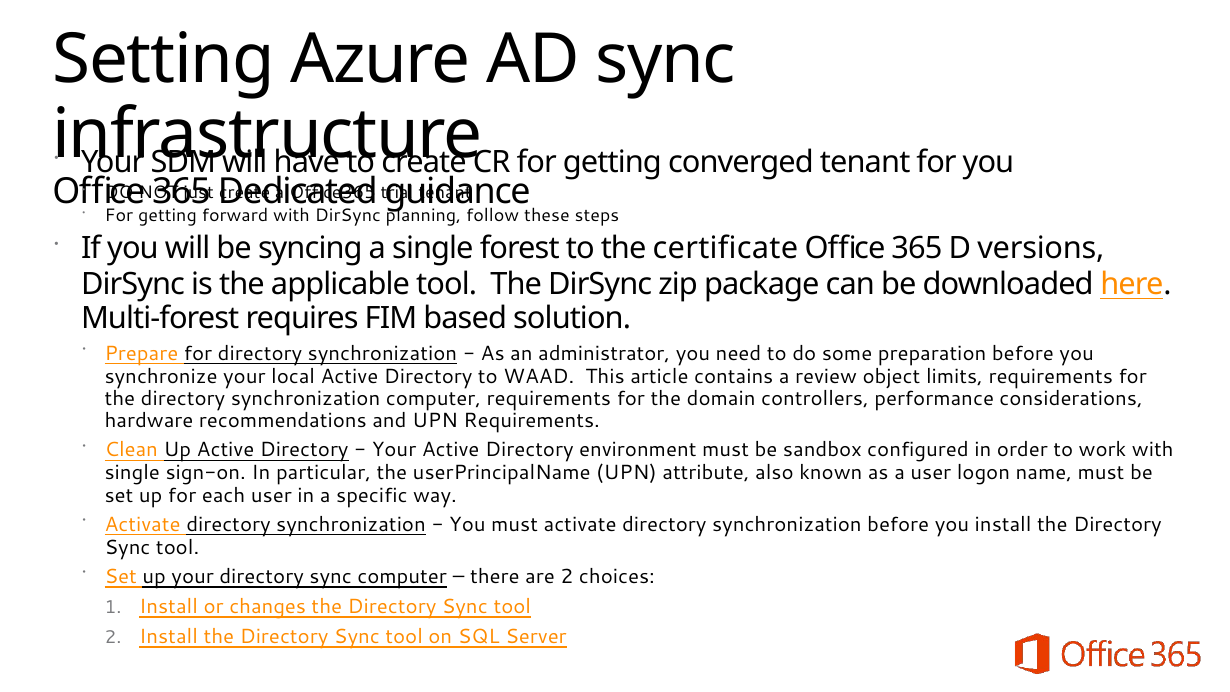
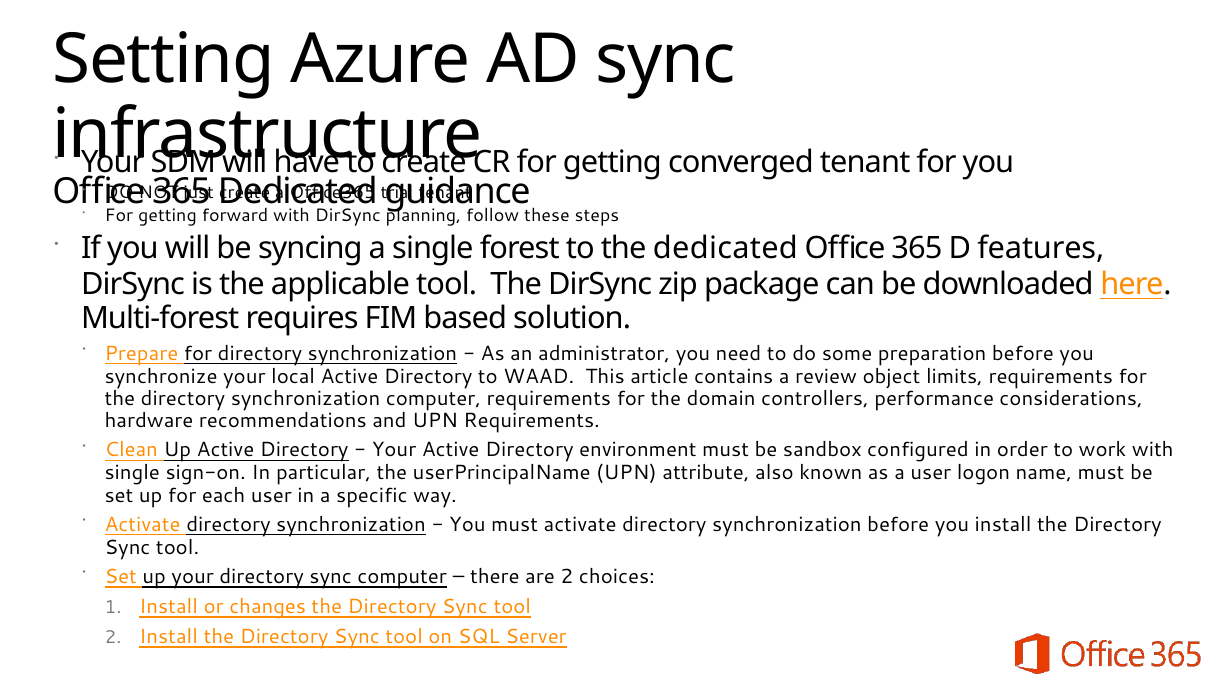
the certificate: certificate -> dedicated
versions: versions -> features
